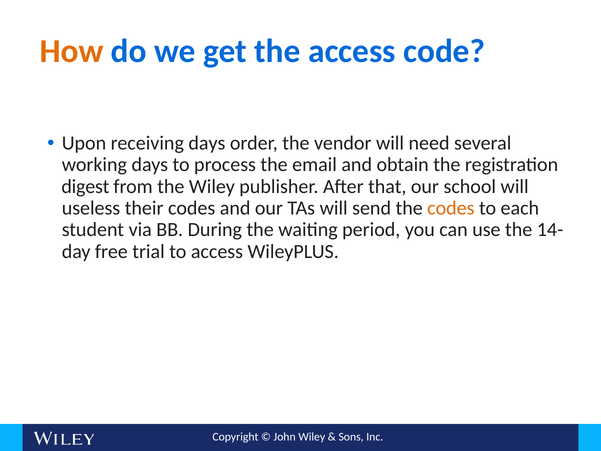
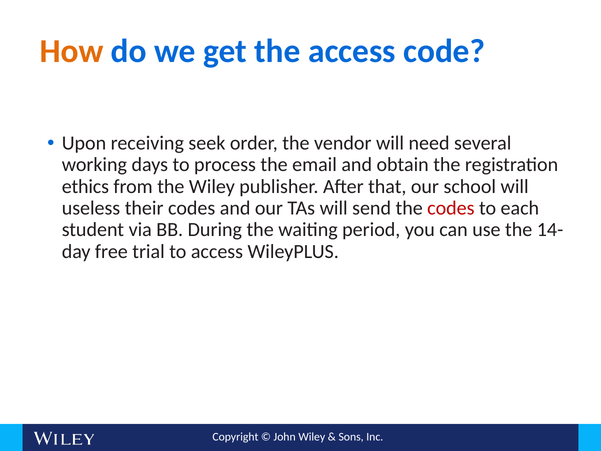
receiving days: days -> seek
digest: digest -> ethics
codes at (451, 208) colour: orange -> red
